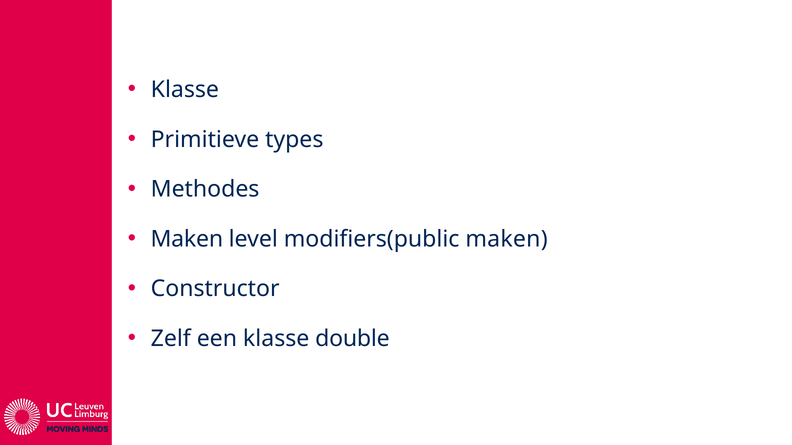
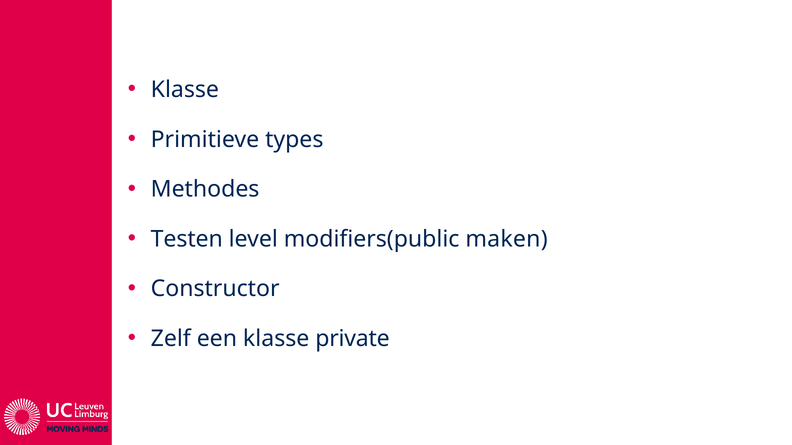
Maken at (187, 239): Maken -> Testen
double: double -> private
